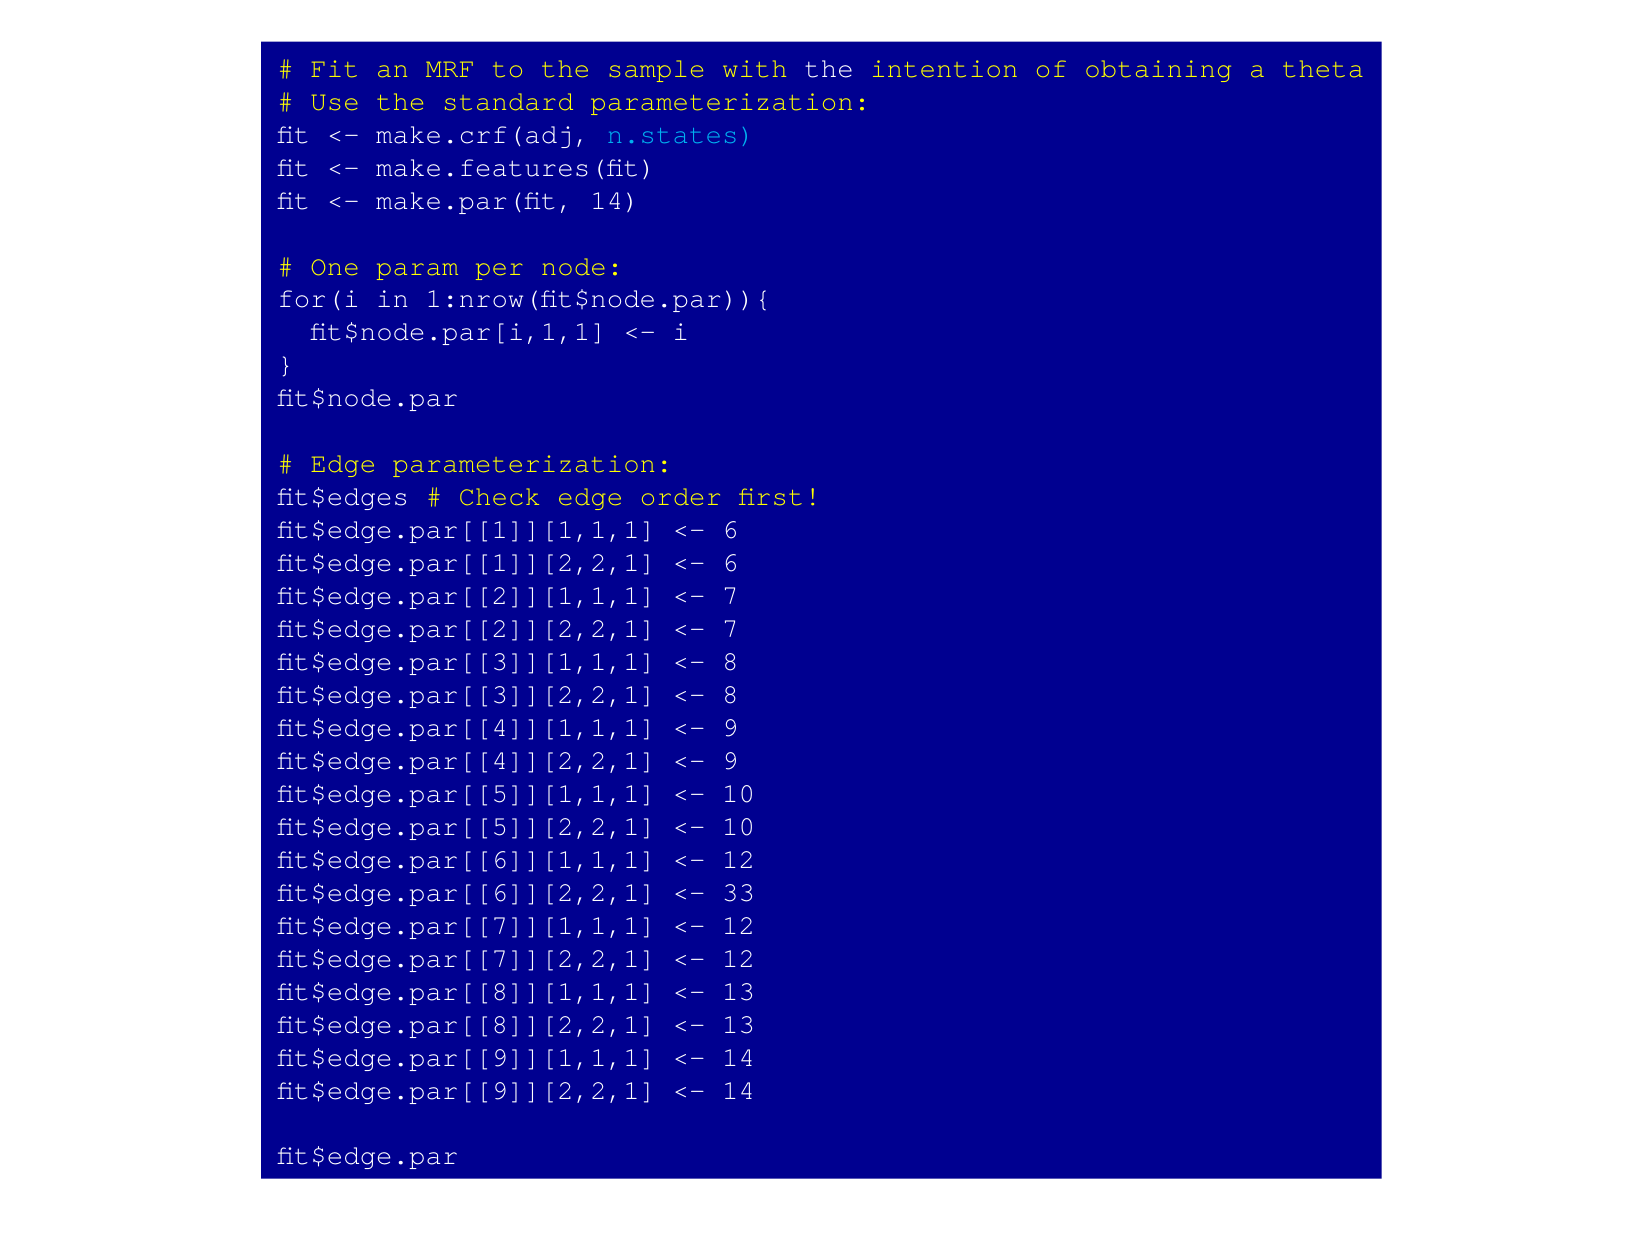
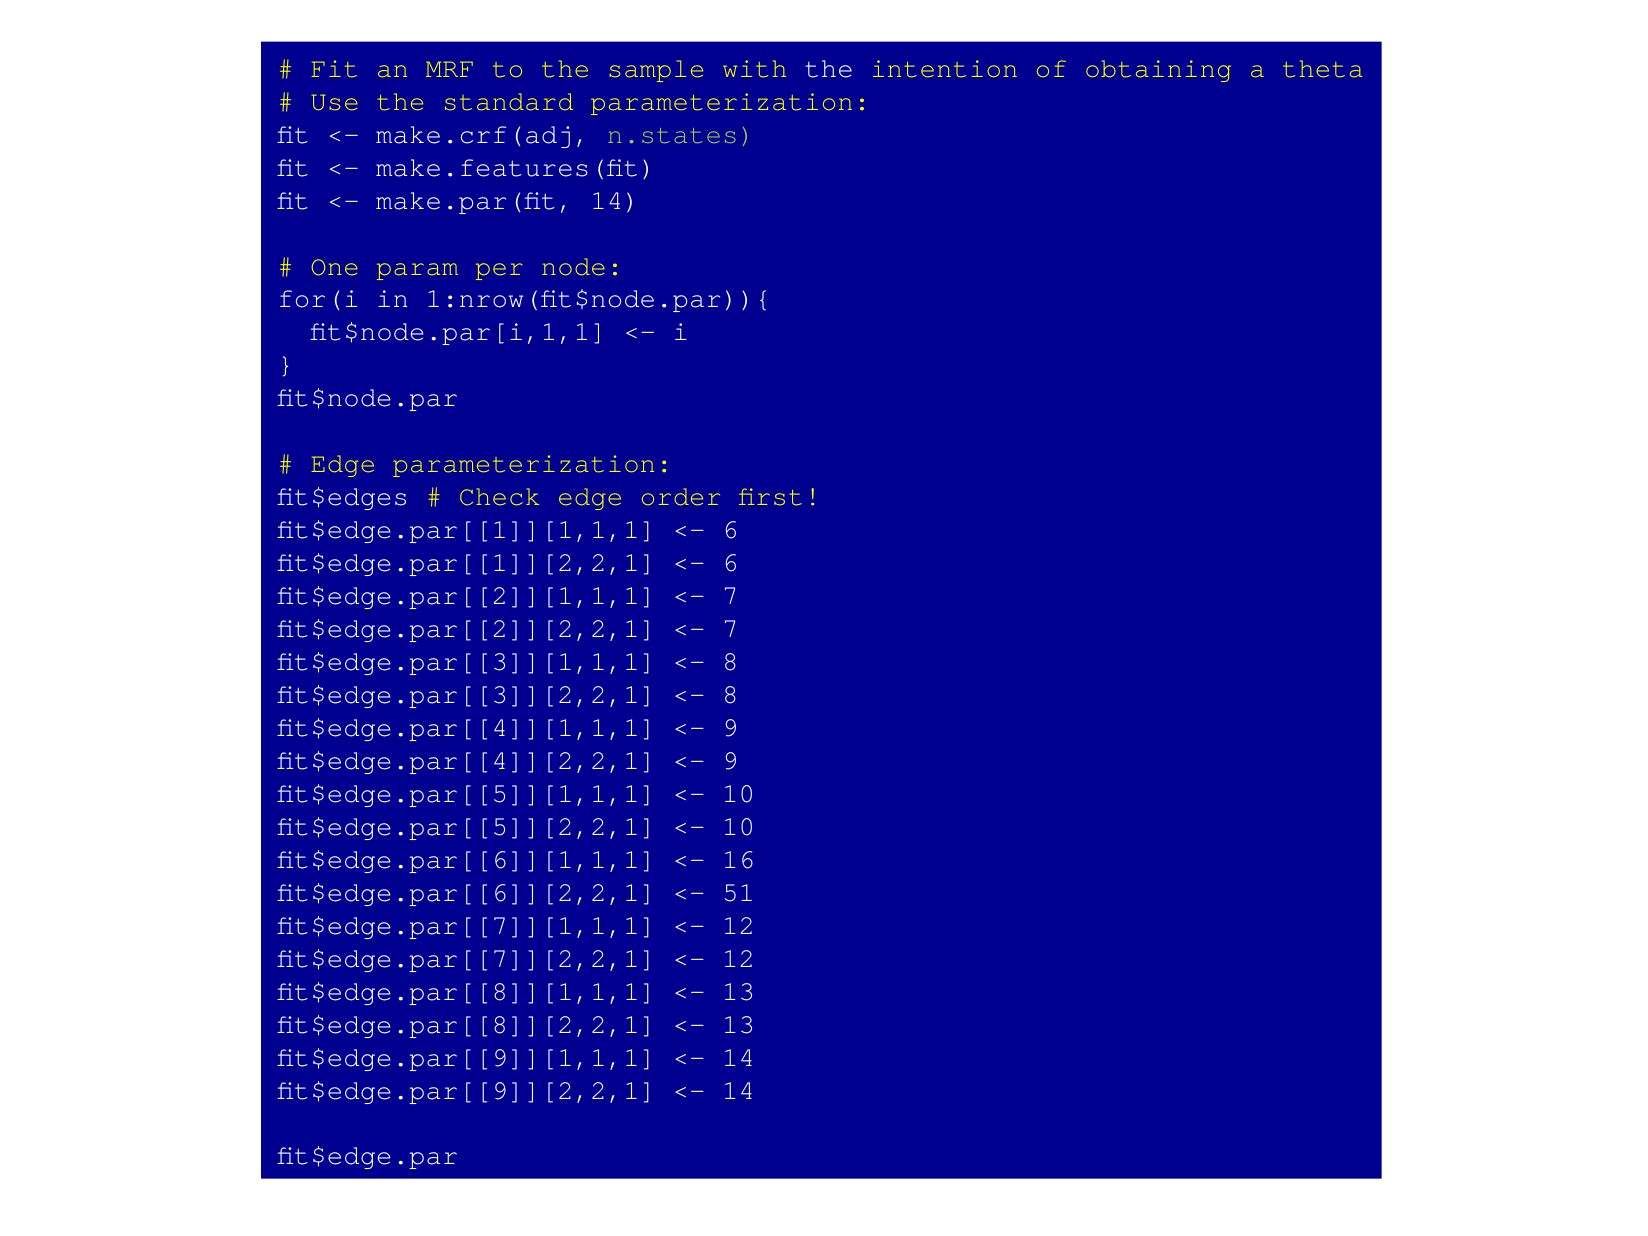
n.states colour: light blue -> light green
12 at (739, 859): 12 -> 16
33: 33 -> 51
